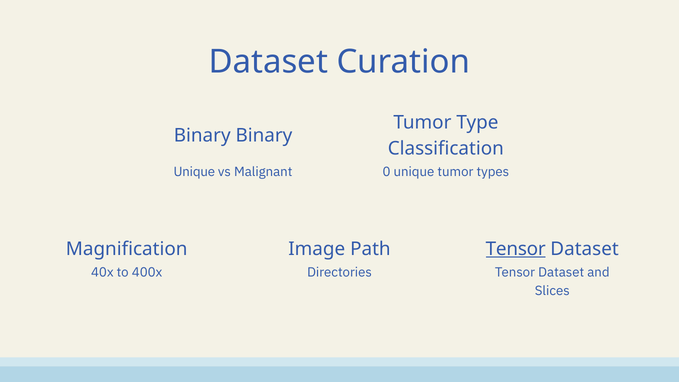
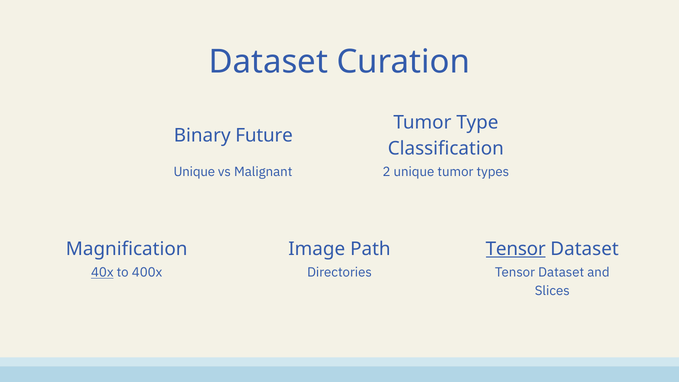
Binary Binary: Binary -> Future
0: 0 -> 2
40x underline: none -> present
